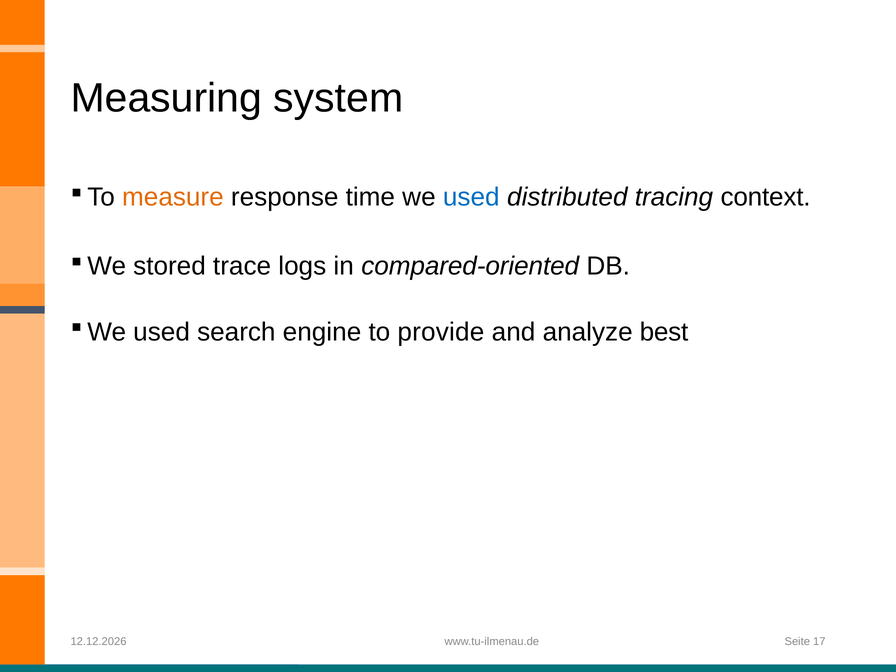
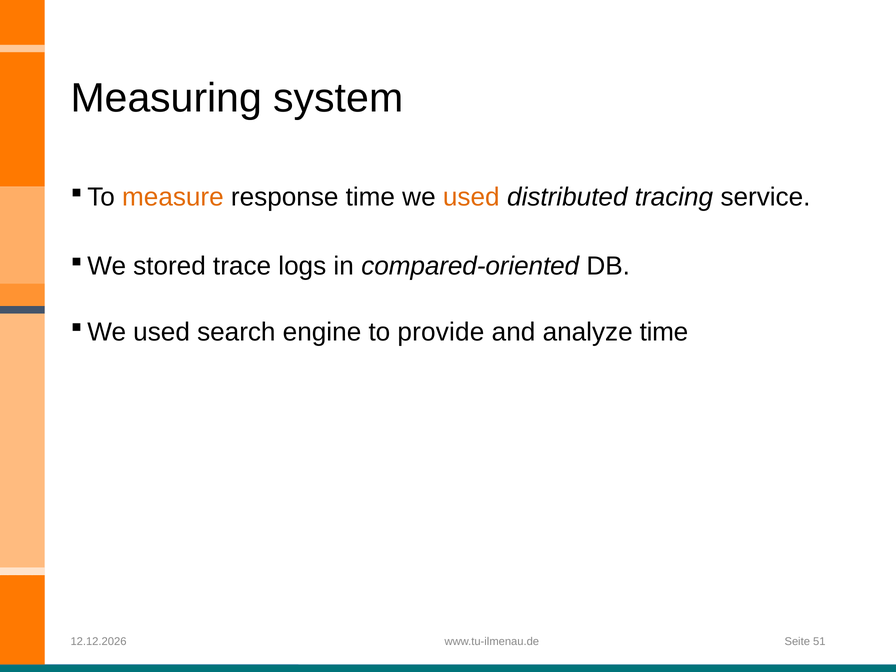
used at (471, 197) colour: blue -> orange
context: context -> service
analyze best: best -> time
17: 17 -> 51
